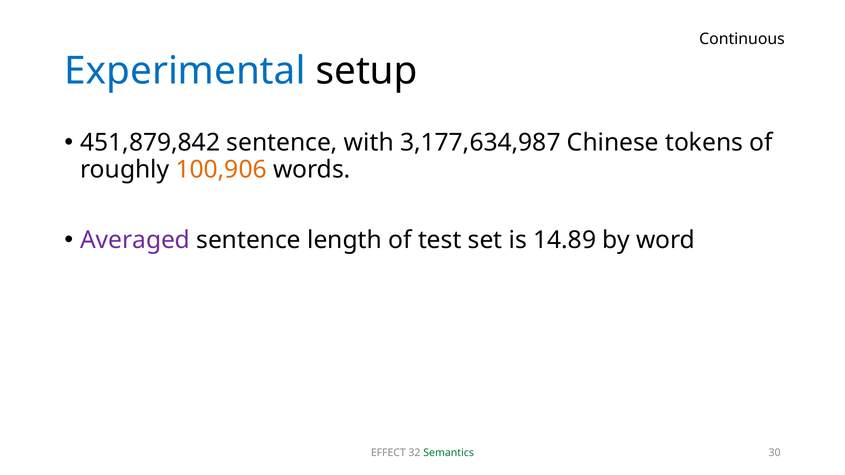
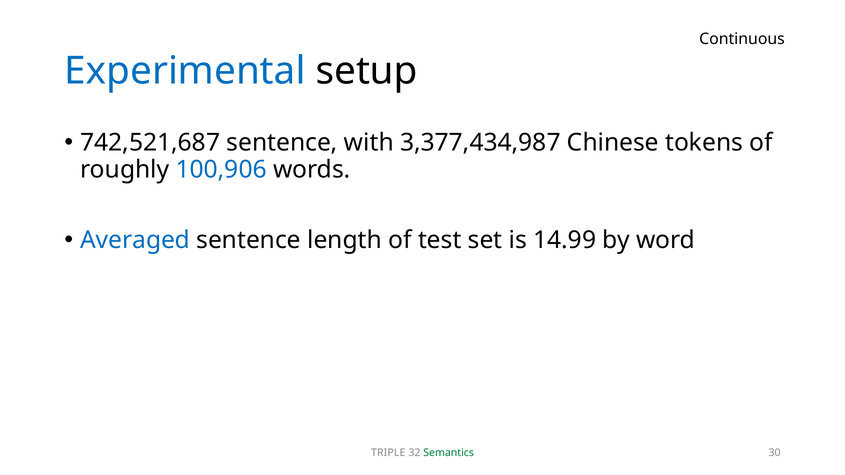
451,879,842: 451,879,842 -> 742,521,687
3,177,634,987: 3,177,634,987 -> 3,377,434,987
100,906 colour: orange -> blue
Averaged colour: purple -> blue
14.89: 14.89 -> 14.99
EFFECT: EFFECT -> TRIPLE
